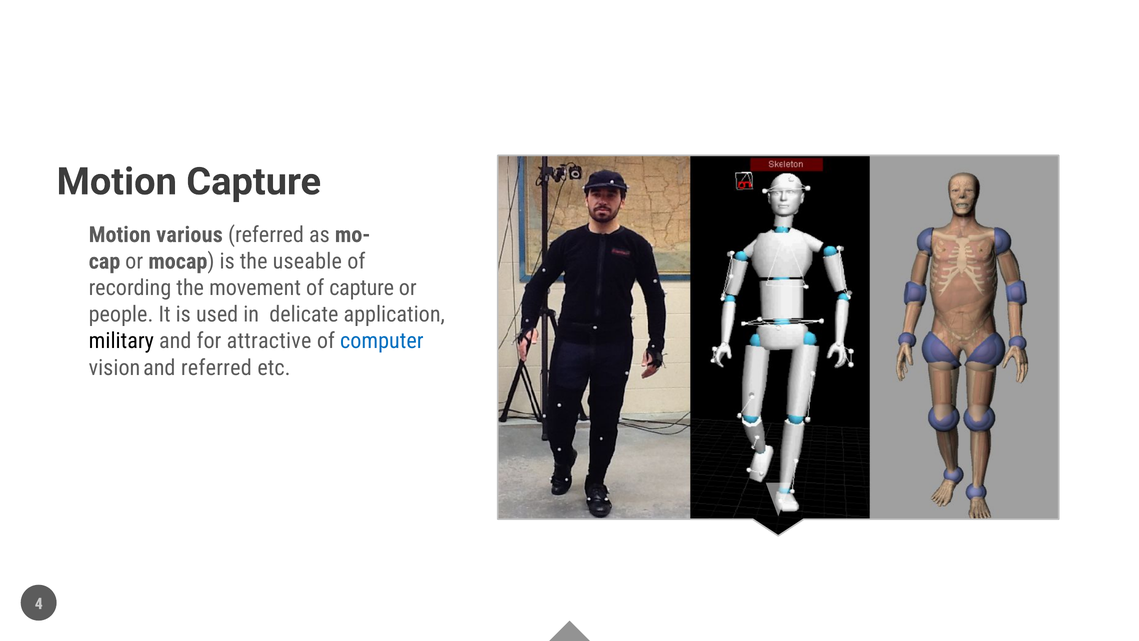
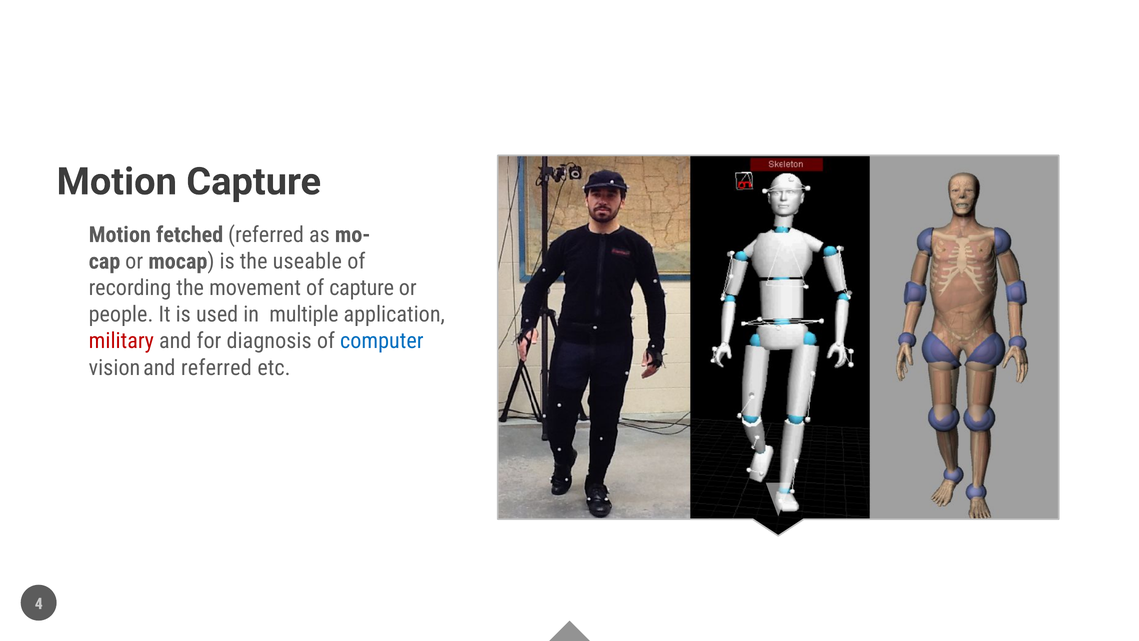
various: various -> fetched
delicate: delicate -> multiple
military colour: black -> red
attractive: attractive -> diagnosis
